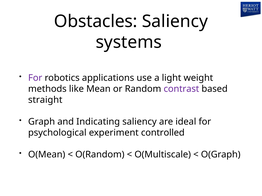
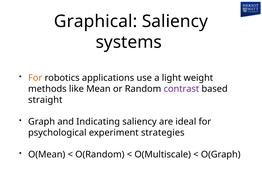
Obstacles: Obstacles -> Graphical
For at (35, 78) colour: purple -> orange
controlled: controlled -> strategies
